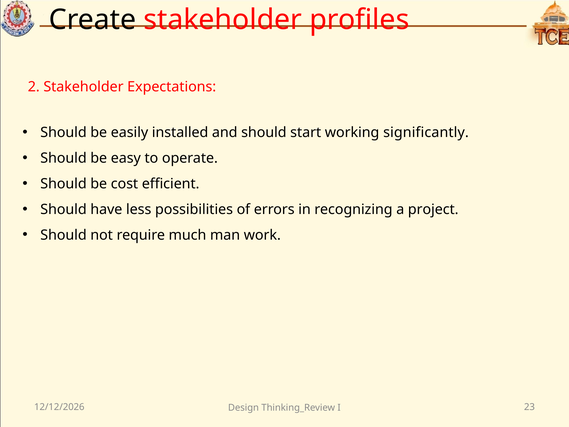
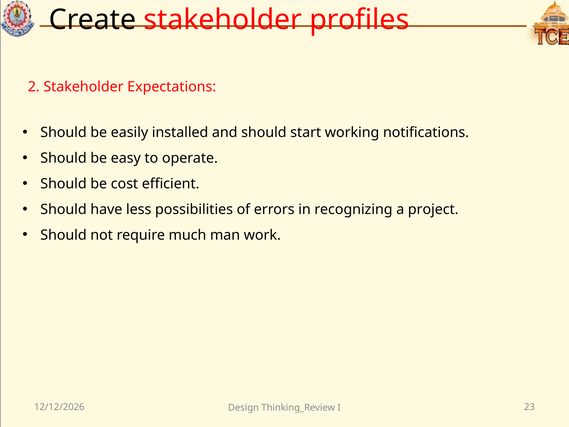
significantly: significantly -> notifications
